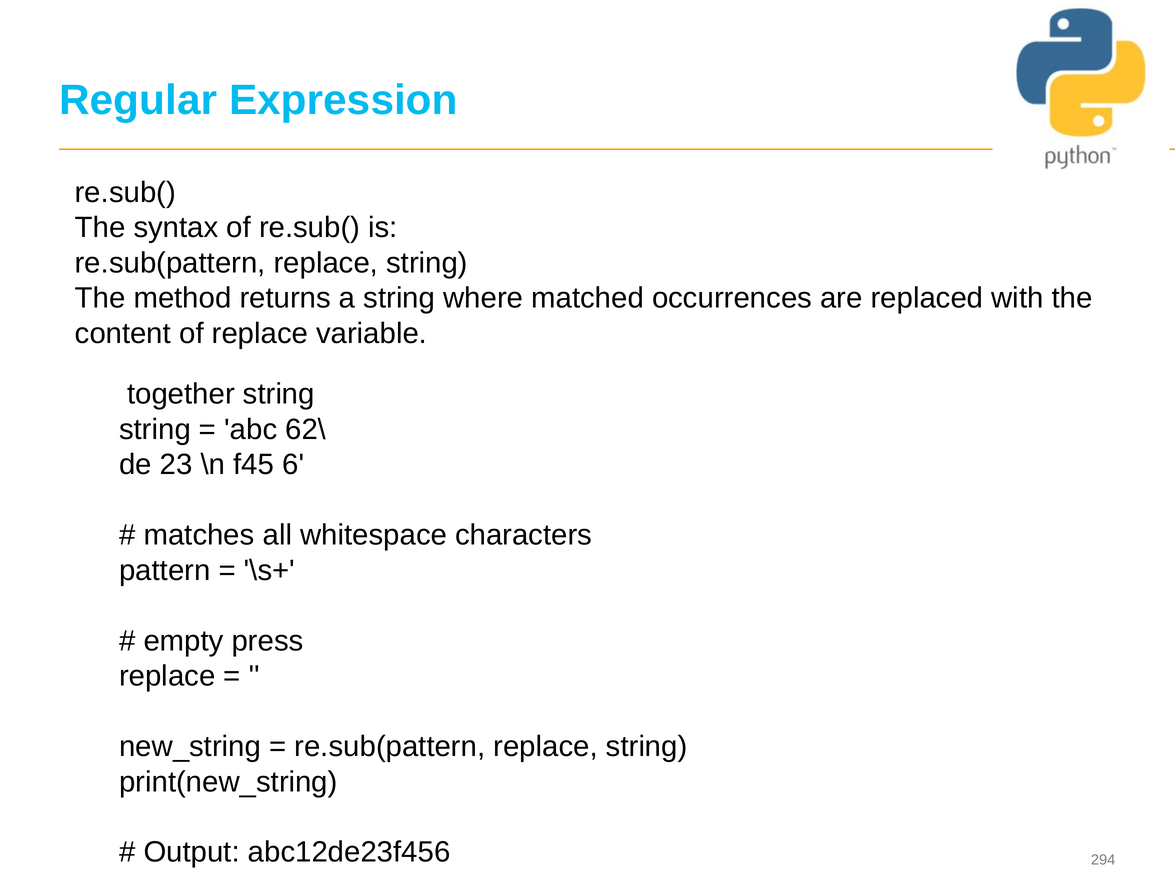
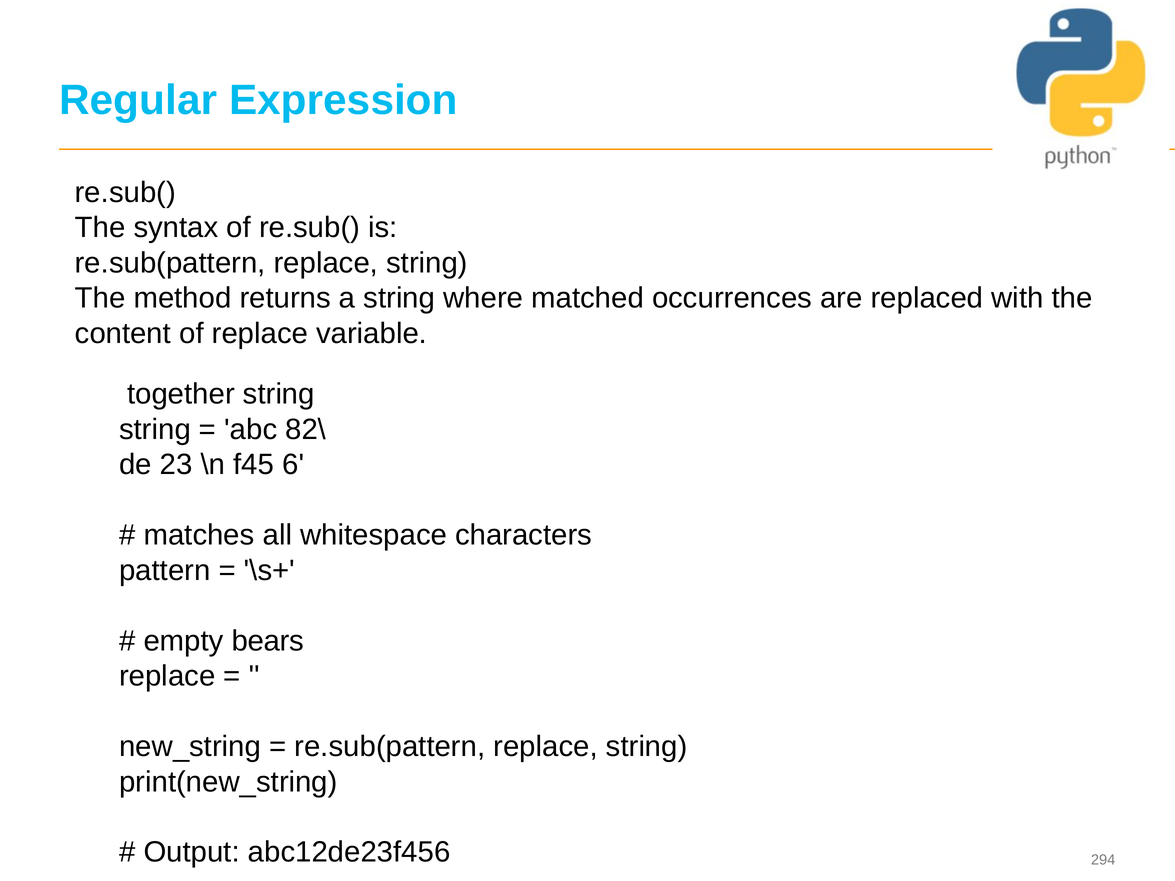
62\: 62\ -> 82\
press: press -> bears
